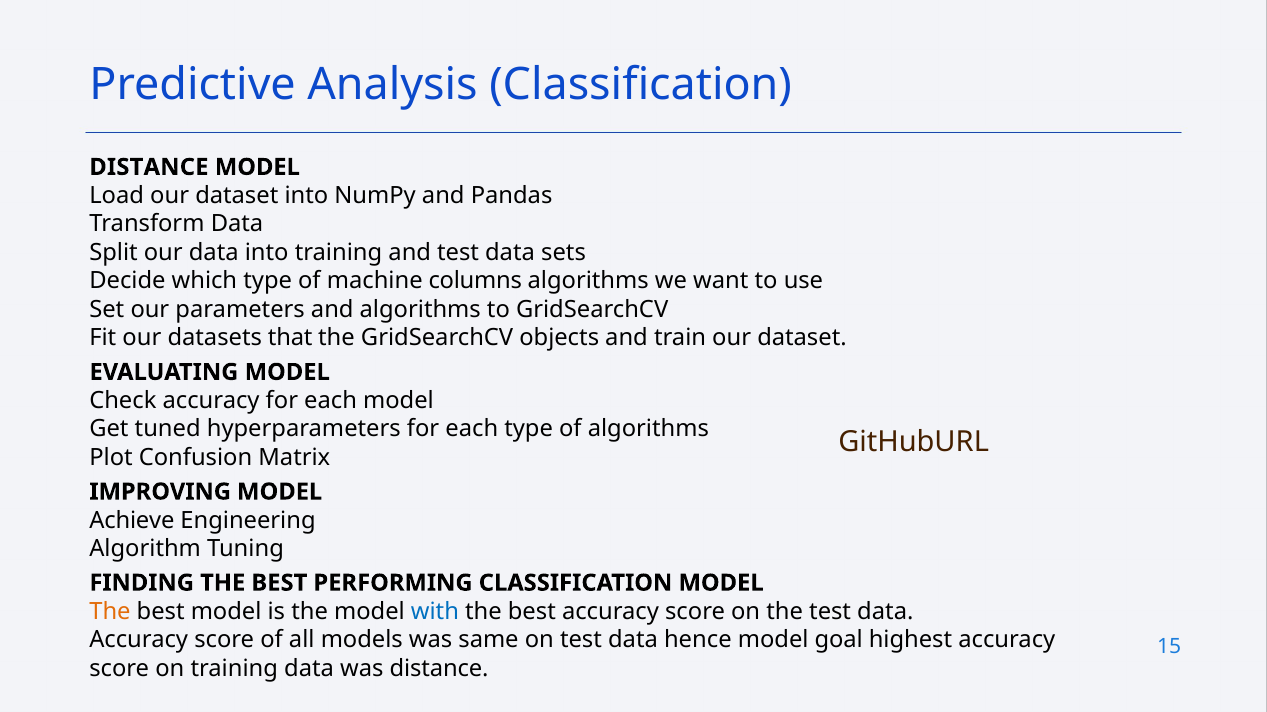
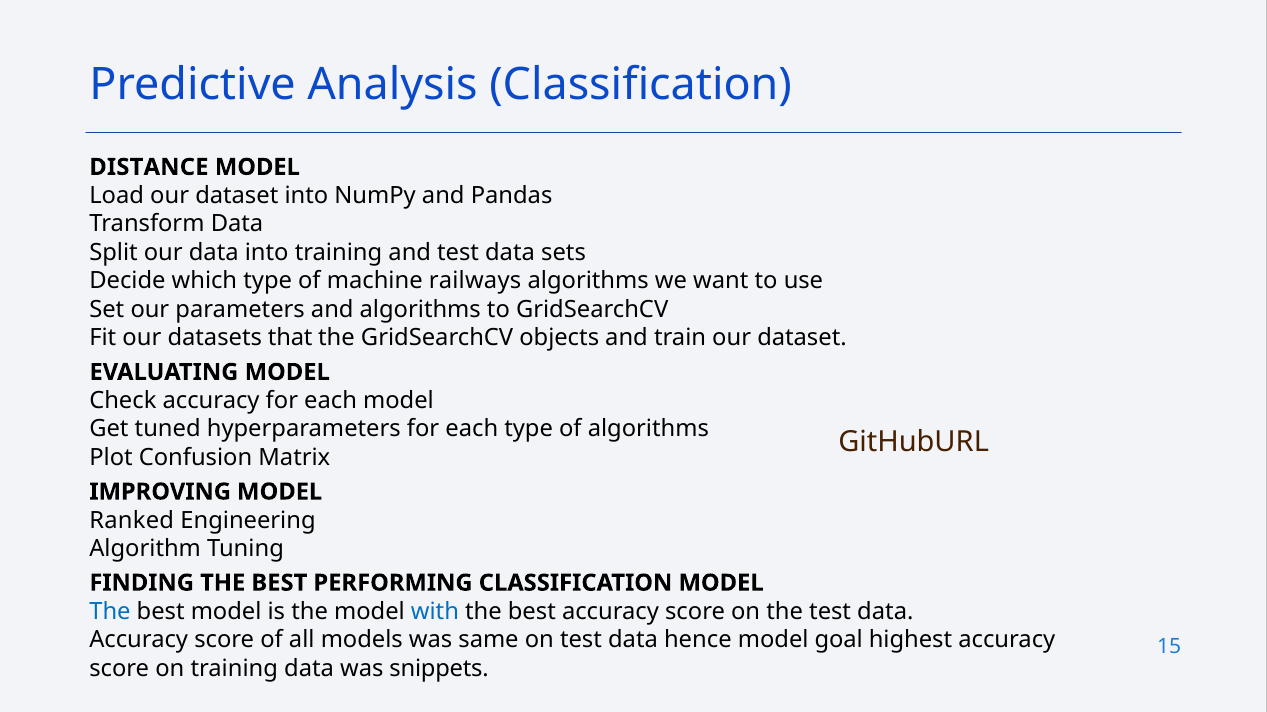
columns: columns -> railways
Achieve: Achieve -> Ranked
The at (110, 612) colour: orange -> blue
was distance: distance -> snippets
